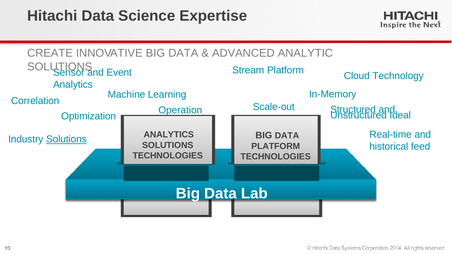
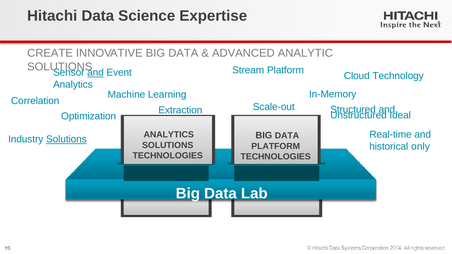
and at (96, 73) underline: none -> present
Operation: Operation -> Extraction
feed: feed -> only
